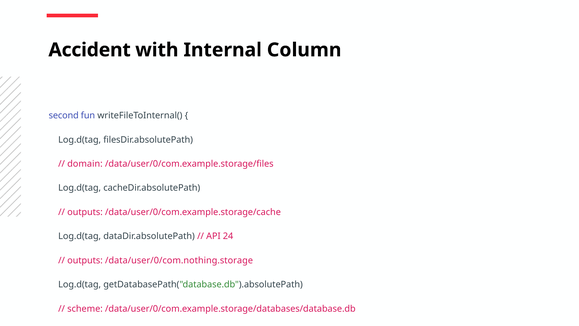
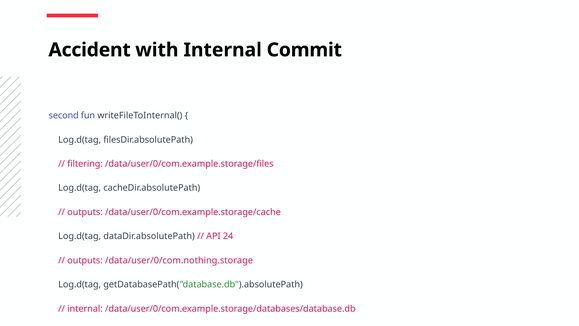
Column: Column -> Commit
domain: domain -> filtering
scheme at (85, 308): scheme -> internal
